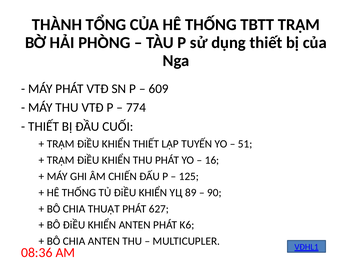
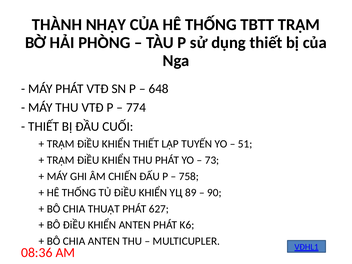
TỔNG: TỔNG -> NHẠY
609: 609 -> 648
16: 16 -> 73
125: 125 -> 758
